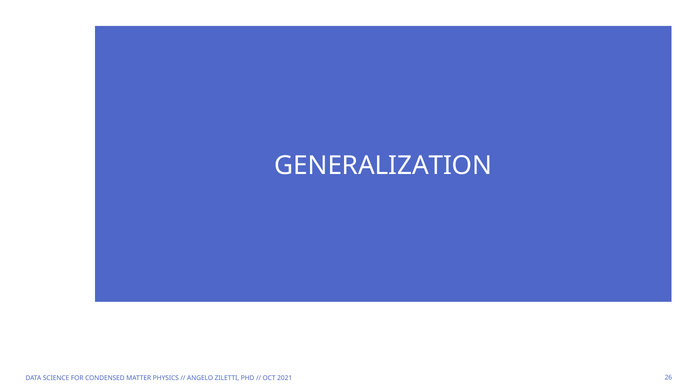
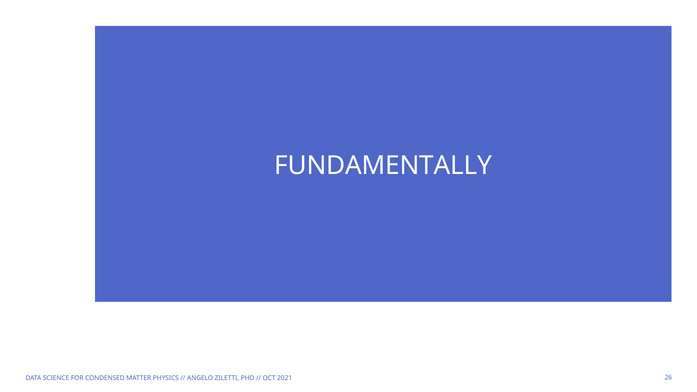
GENERALIZATION: GENERALIZATION -> FUNDAMENTALLY
